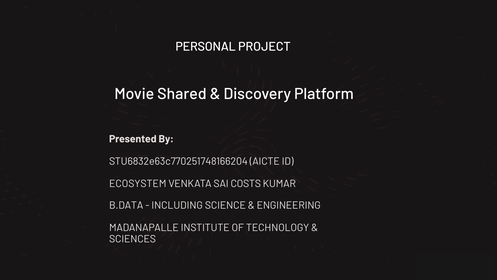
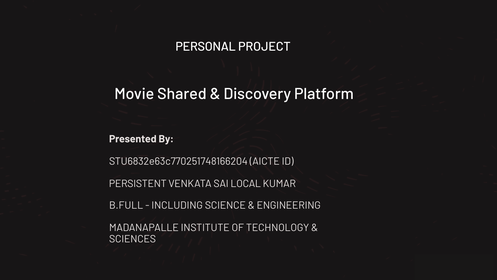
ECOSYSTEM: ECOSYSTEM -> PERSISTENT
COSTS: COSTS -> LOCAL
B.DATA: B.DATA -> B.FULL
